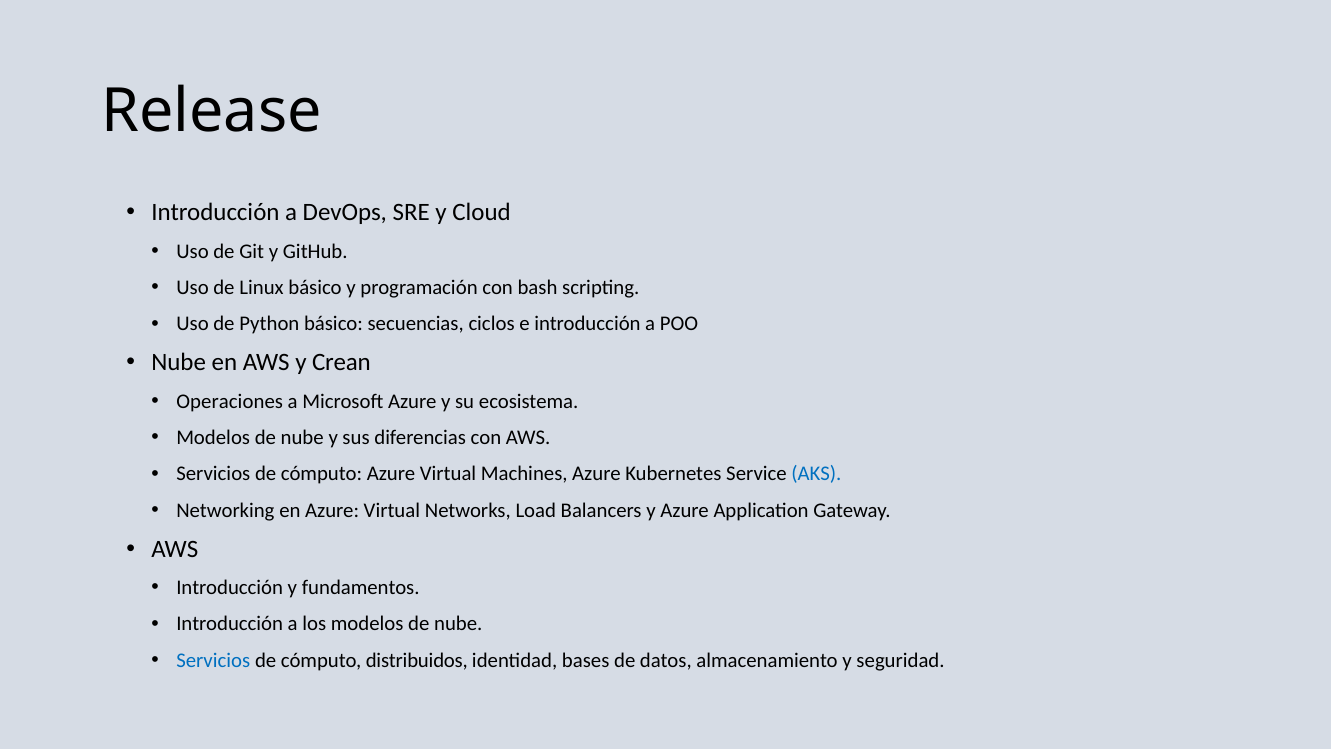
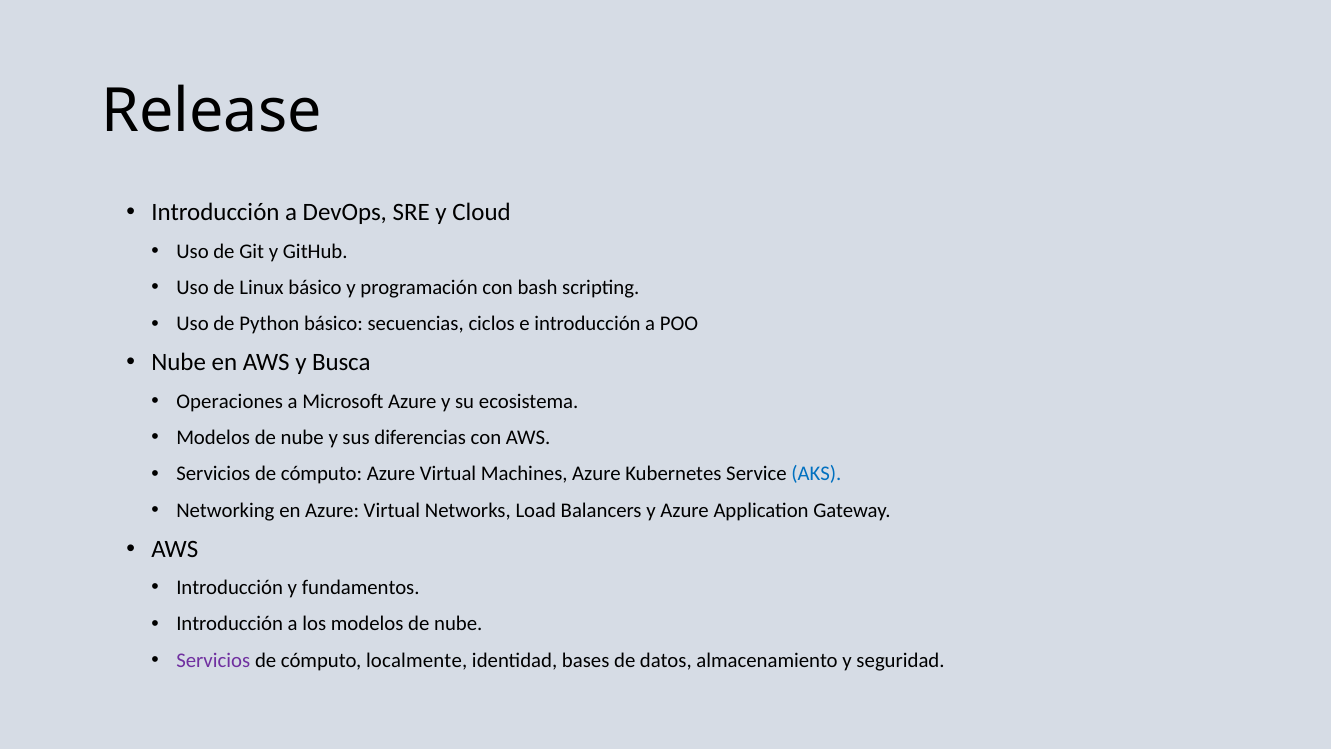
Crean: Crean -> Busca
Servicios at (213, 660) colour: blue -> purple
distribuidos: distribuidos -> localmente
